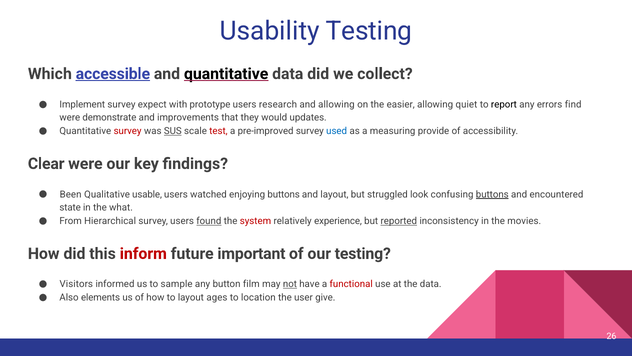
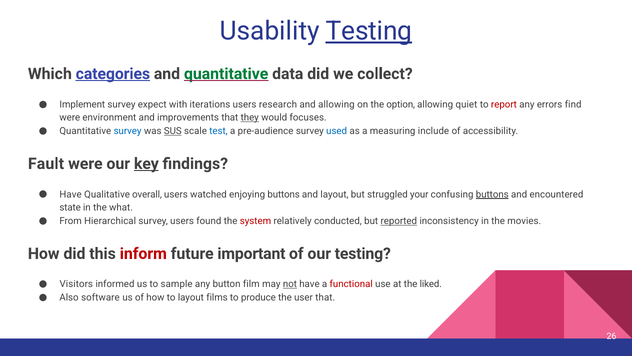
Testing at (369, 31) underline: none -> present
accessible: accessible -> categories
quantitative at (226, 74) colour: black -> green
prototype: prototype -> iterations
easier: easier -> option
report colour: black -> red
demonstrate: demonstrate -> environment
they underline: none -> present
updates: updates -> focuses
survey at (128, 131) colour: red -> blue
test colour: red -> blue
pre-improved: pre-improved -> pre-audience
provide: provide -> include
Clear: Clear -> Fault
key underline: none -> present
Been at (71, 194): Been -> Have
usable: usable -> overall
look: look -> your
found underline: present -> none
experience: experience -> conducted
the data: data -> liked
elements: elements -> software
ages: ages -> films
location: location -> produce
user give: give -> that
